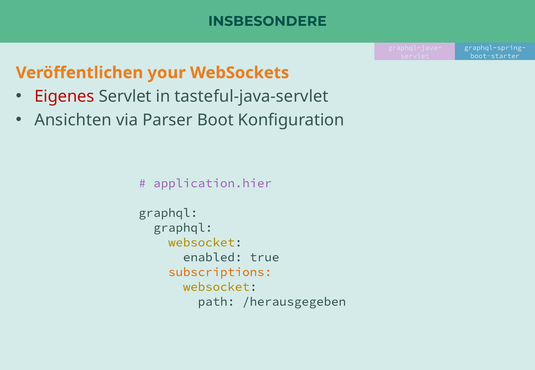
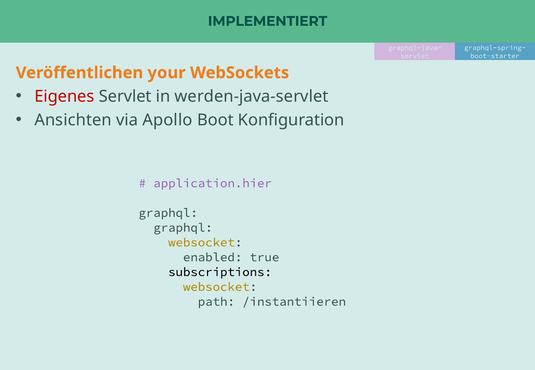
INSBESONDERE: INSBESONDERE -> IMPLEMENTIERT
tasteful-java-servlet: tasteful-java-servlet -> werden-java-servlet
Parser: Parser -> Apollo
subscriptions colour: orange -> black
/herausgegeben: /herausgegeben -> /instantiieren
